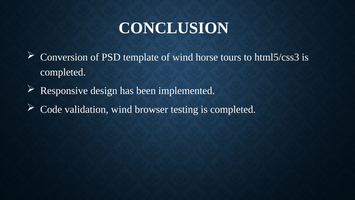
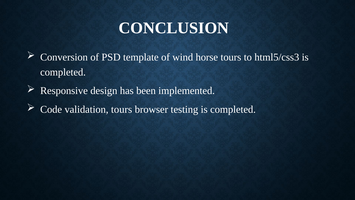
validation wind: wind -> tours
